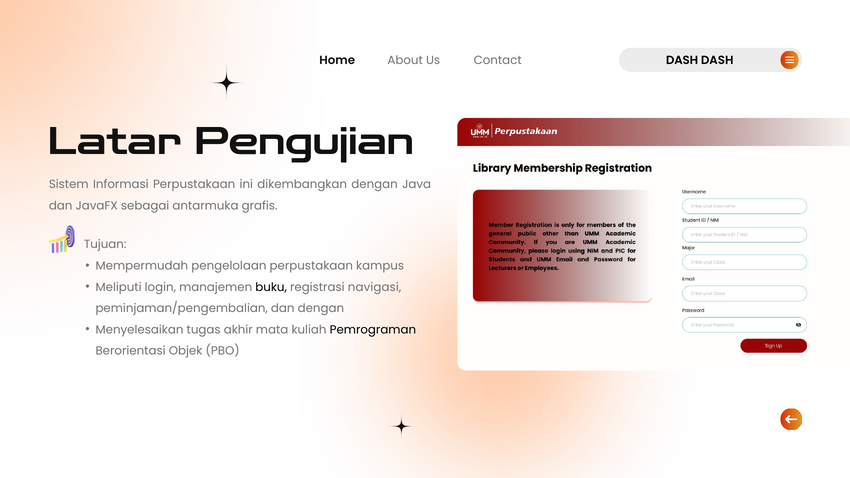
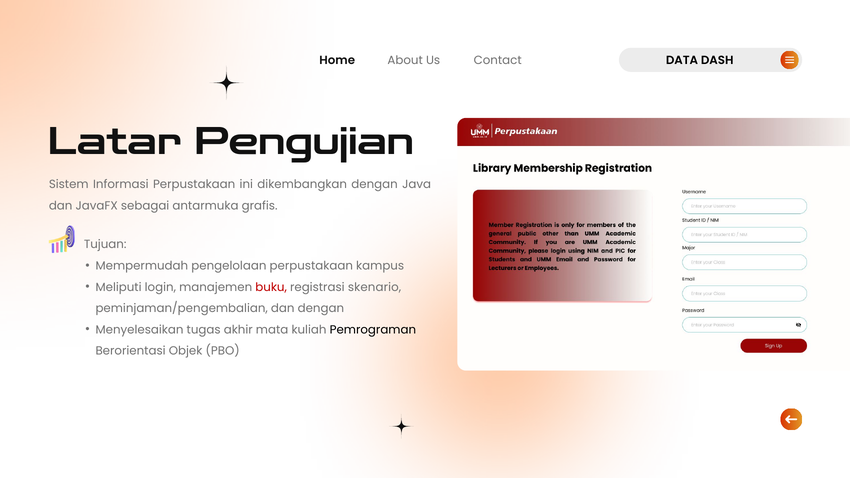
DASH at (682, 60): DASH -> DATA
buku colour: black -> red
navigasi: navigasi -> skenario
